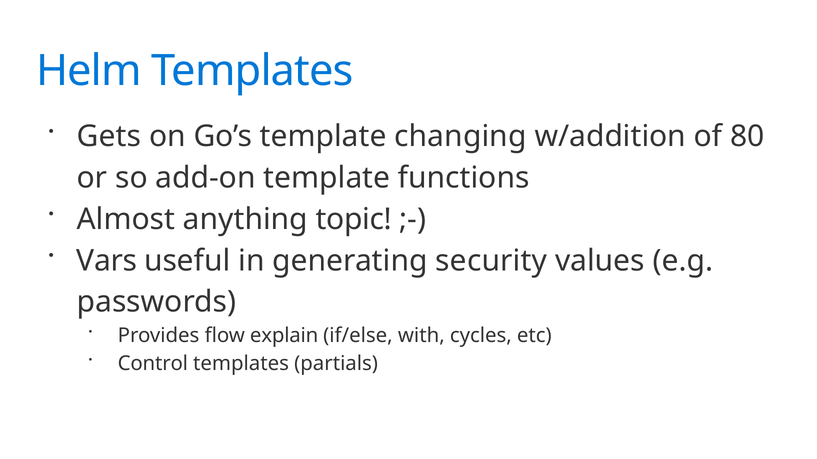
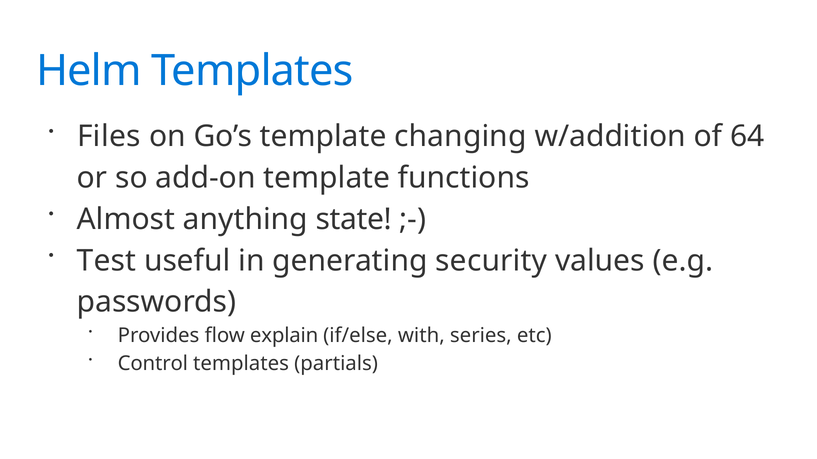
Gets: Gets -> Files
80: 80 -> 64
topic: topic -> state
Vars: Vars -> Test
cycles: cycles -> series
